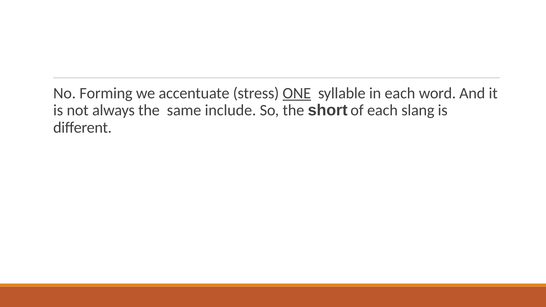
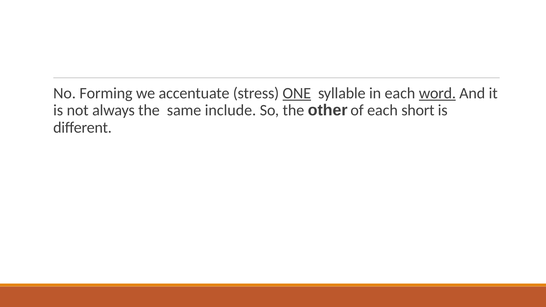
word underline: none -> present
short: short -> other
slang: slang -> short
